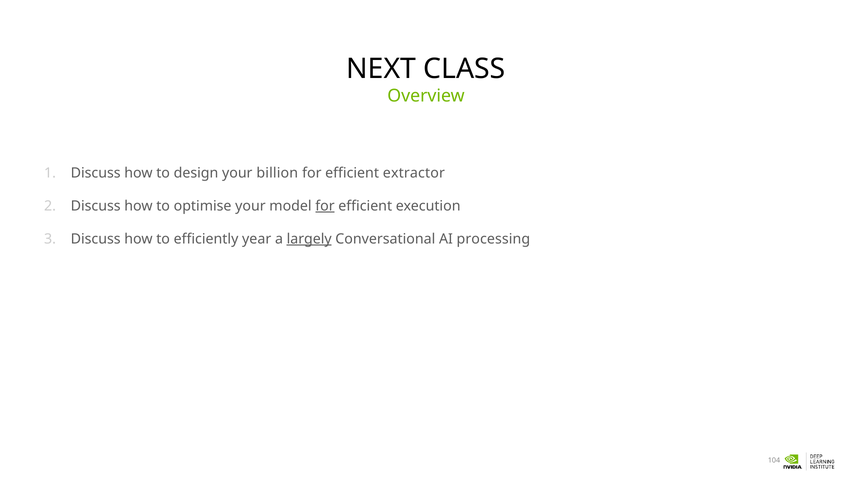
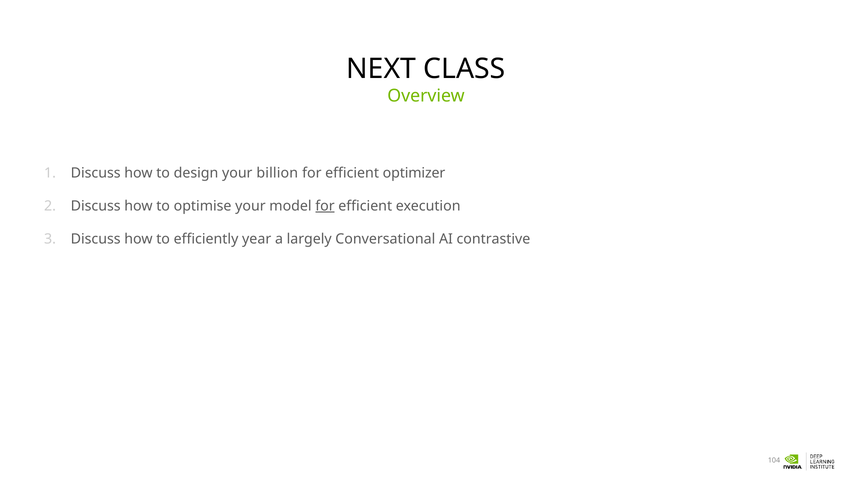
extractor: extractor -> optimizer
largely underline: present -> none
processing: processing -> contrastive
